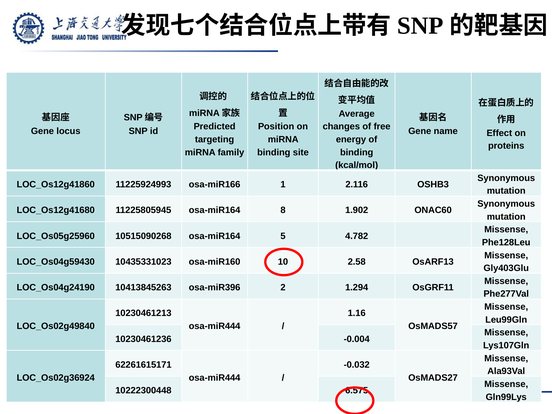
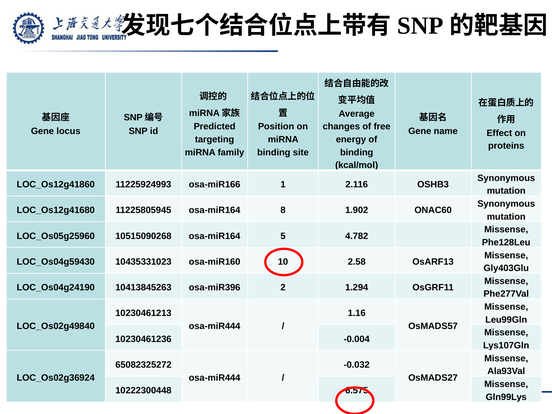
62261615171: 62261615171 -> 65082325272
